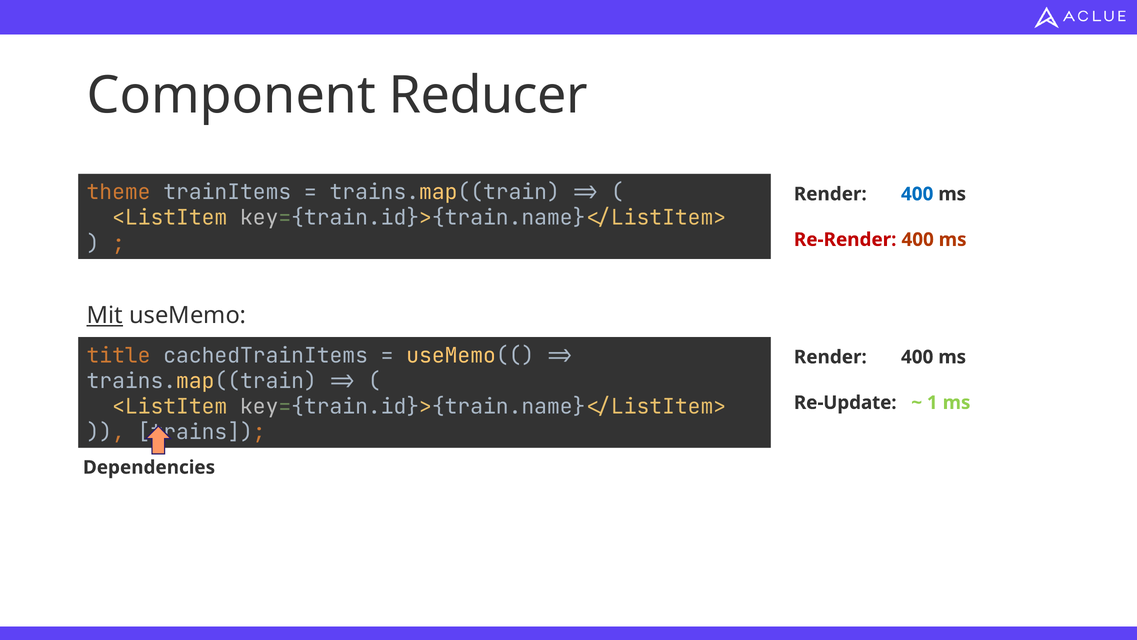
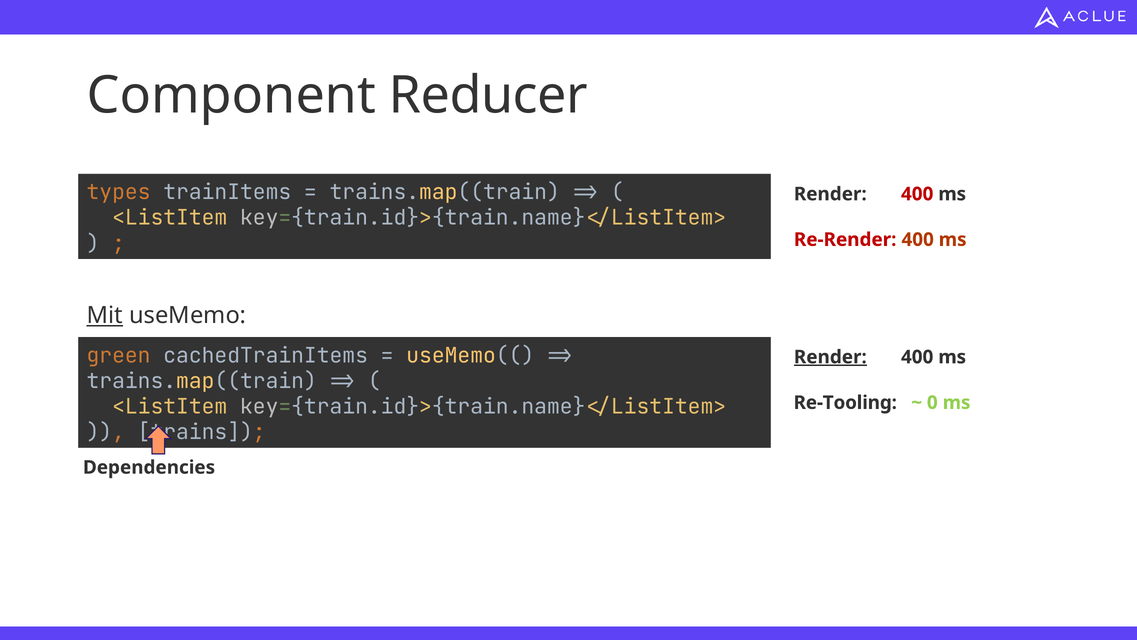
theme: theme -> types
400 at (917, 194) colour: blue -> red
title: title -> green
Render at (830, 357) underline: none -> present
Re-Update: Re-Update -> Re-Tooling
1: 1 -> 0
